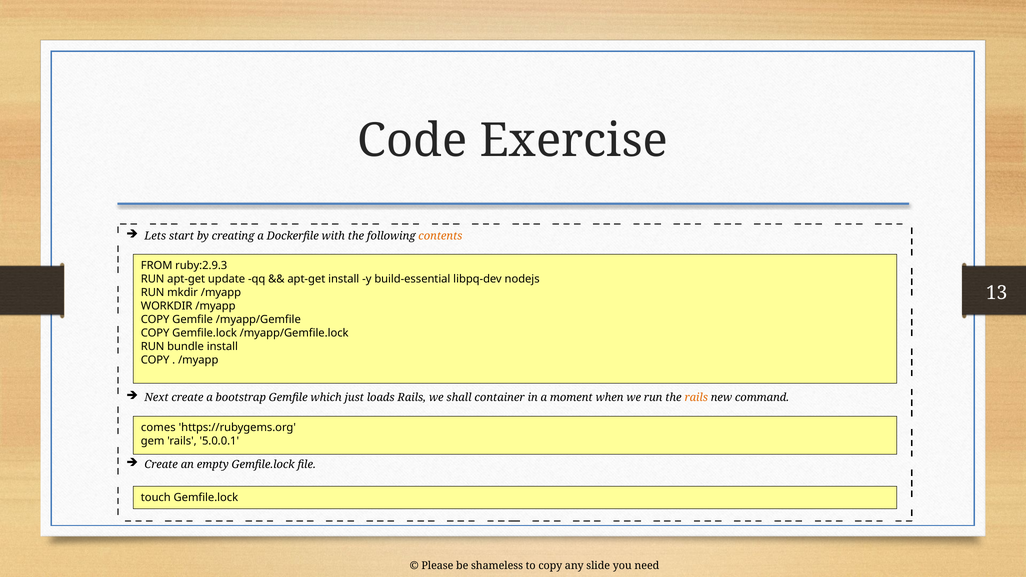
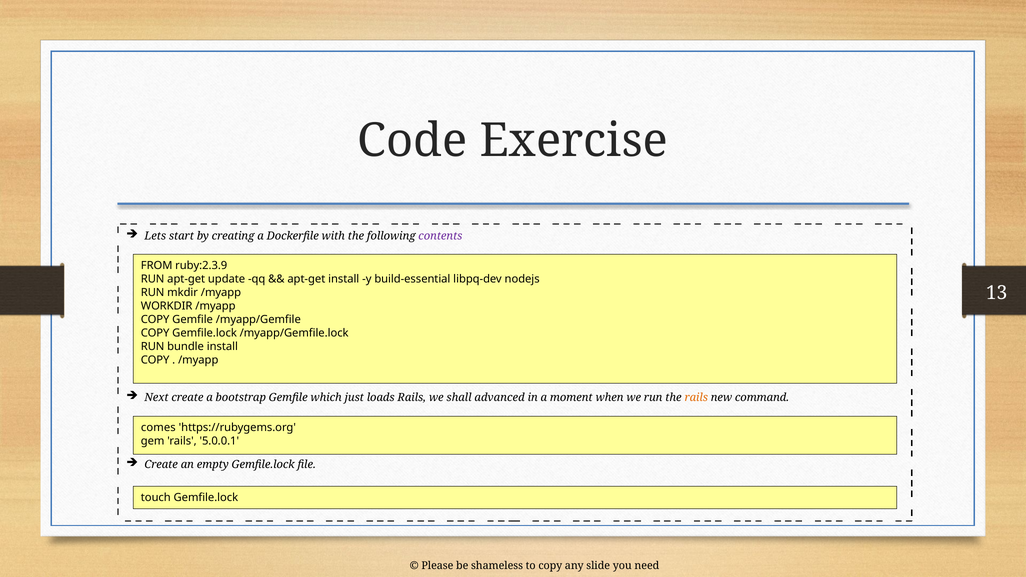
contents colour: orange -> purple
ruby:2.9.3: ruby:2.9.3 -> ruby:2.3.9
container: container -> advanced
